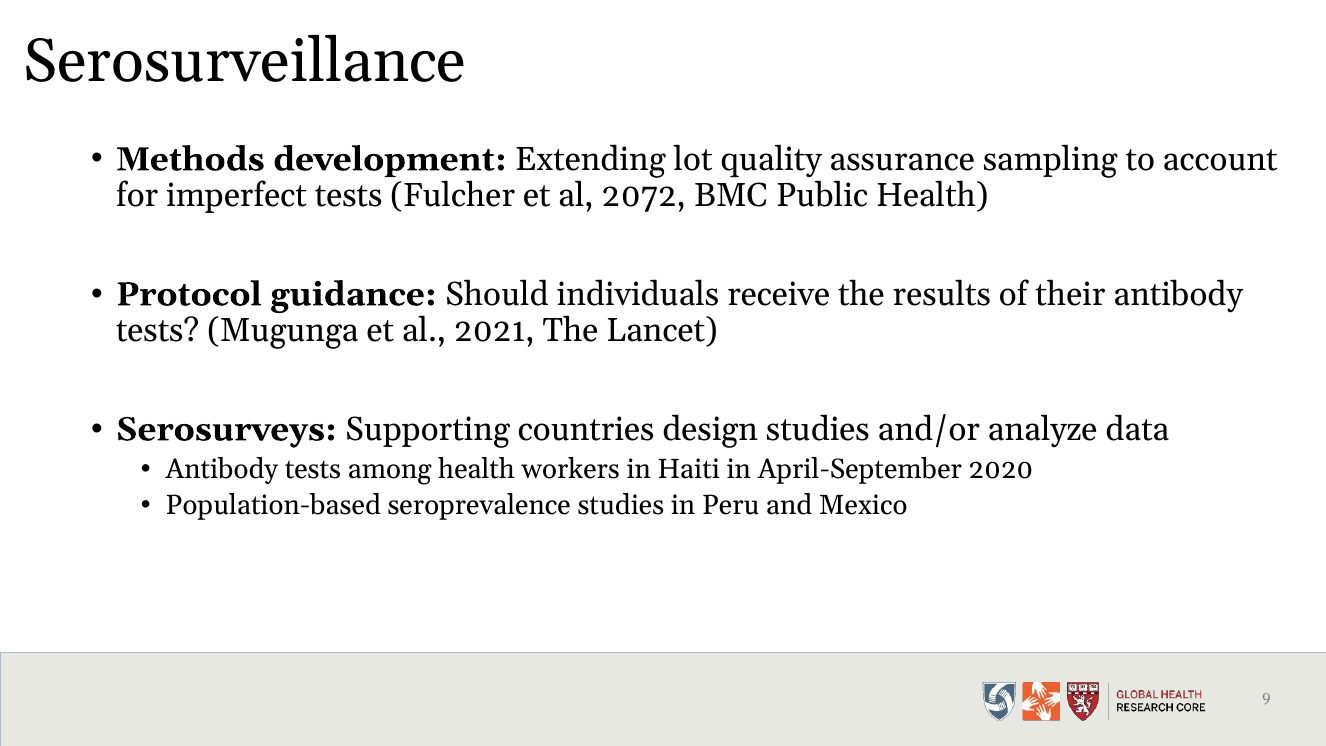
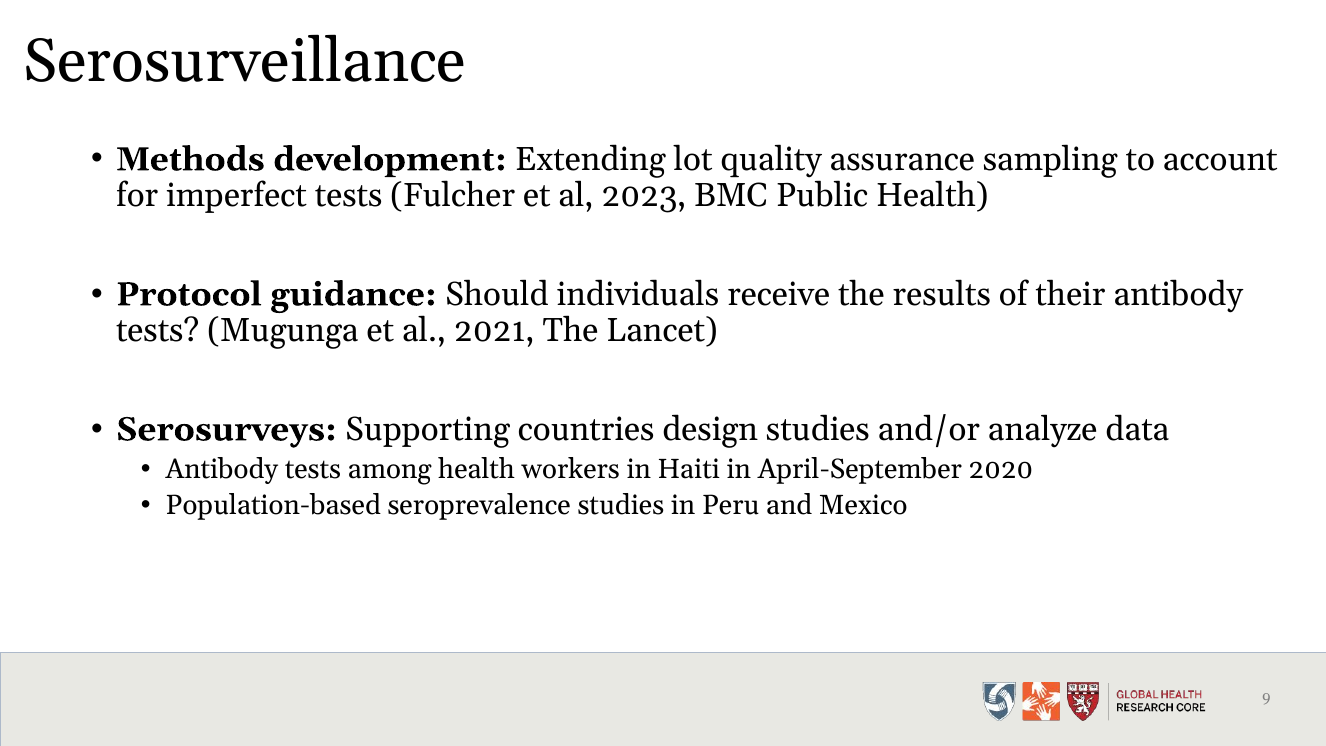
2072: 2072 -> 2023
